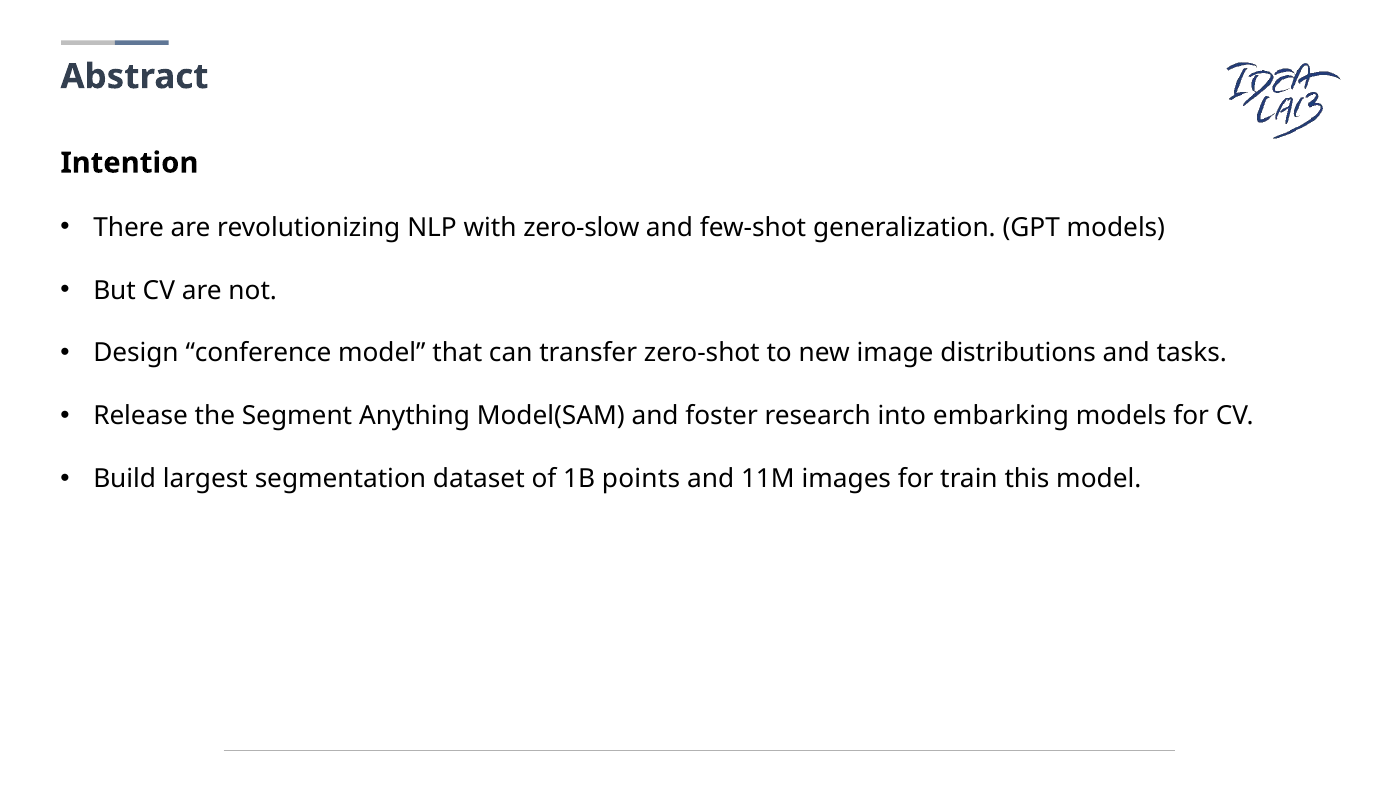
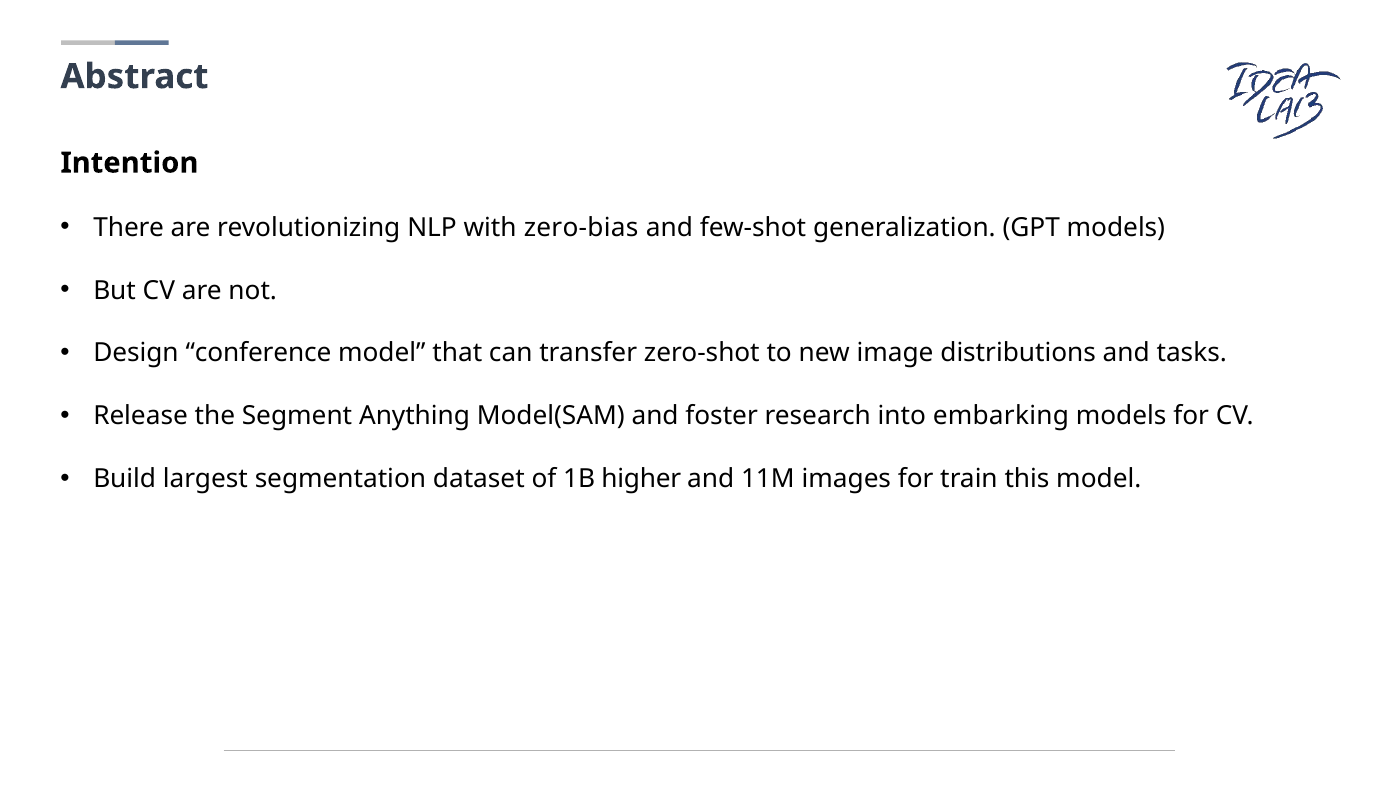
zero-slow: zero-slow -> zero-bias
points: points -> higher
